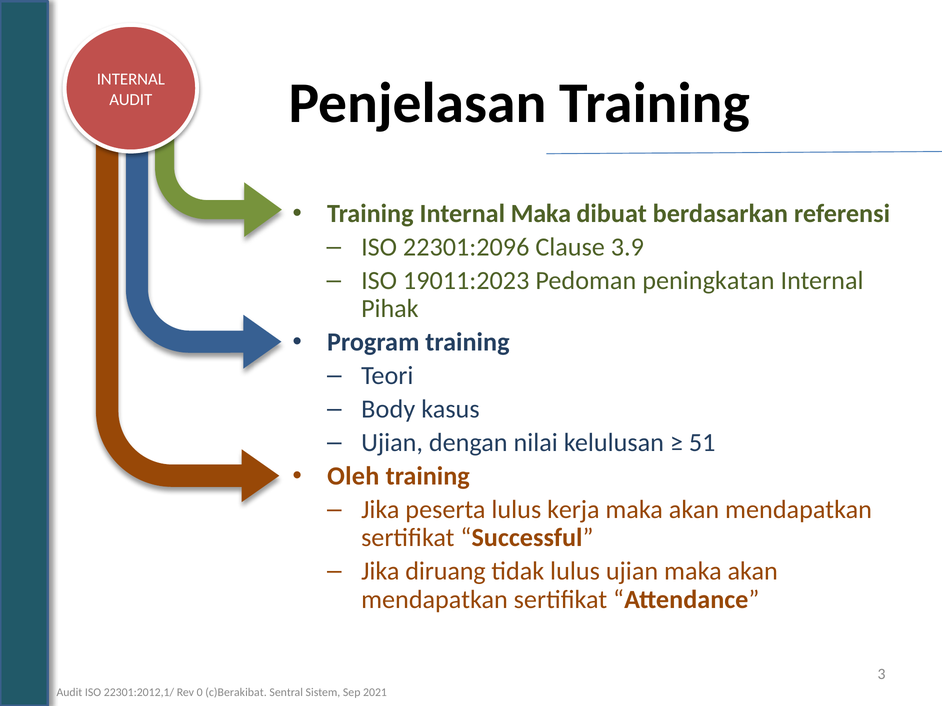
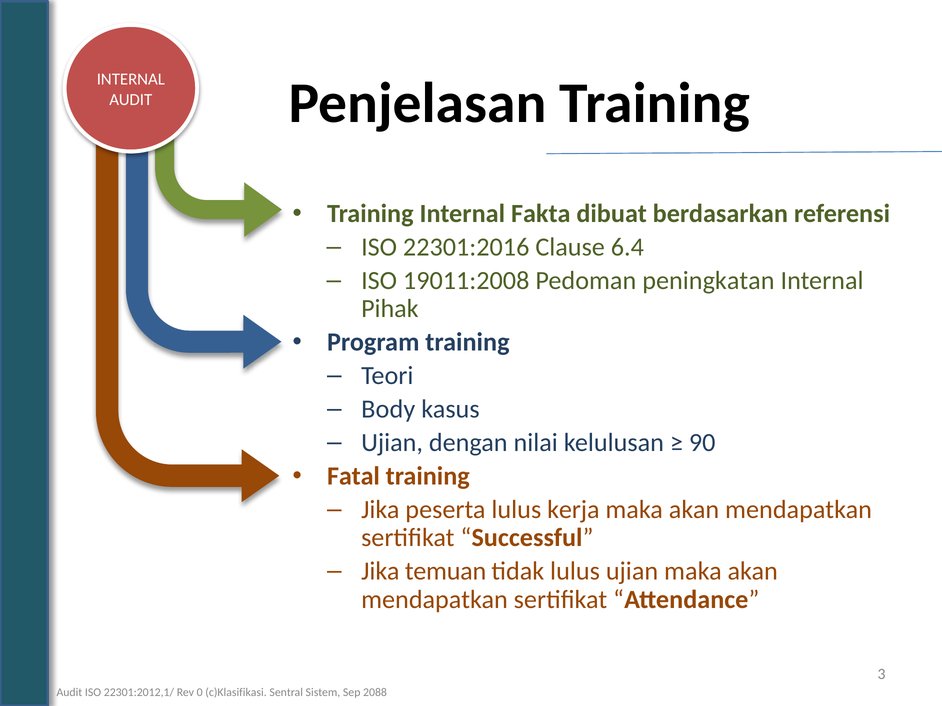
Internal Maka: Maka -> Fakta
22301:2096: 22301:2096 -> 22301:2016
3.9: 3.9 -> 6.4
19011:2023: 19011:2023 -> 19011:2008
51: 51 -> 90
Oleh: Oleh -> Fatal
diruang: diruang -> temuan
c)Berakibat: c)Berakibat -> c)Klasifikasi
2021: 2021 -> 2088
